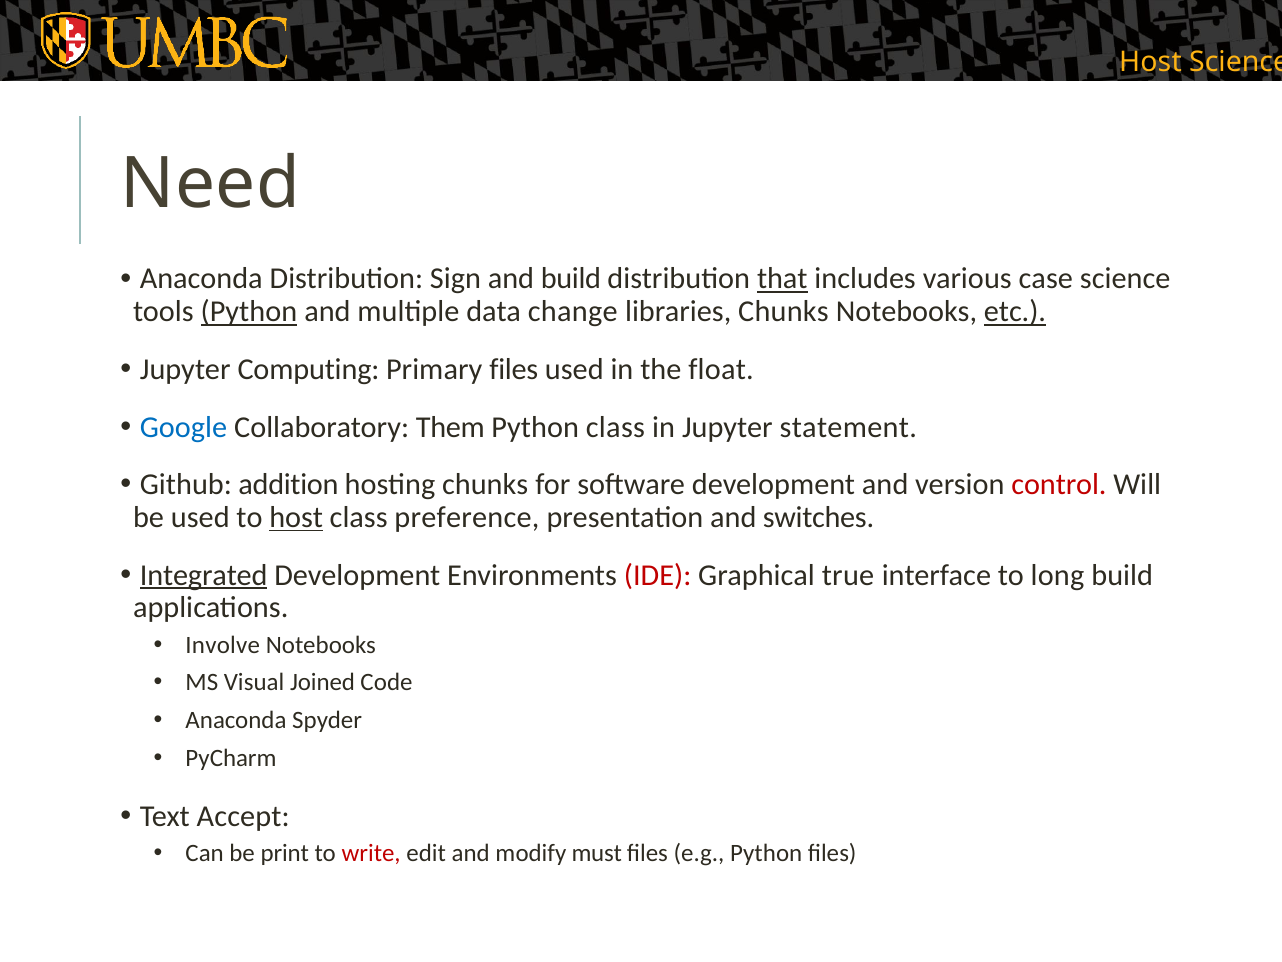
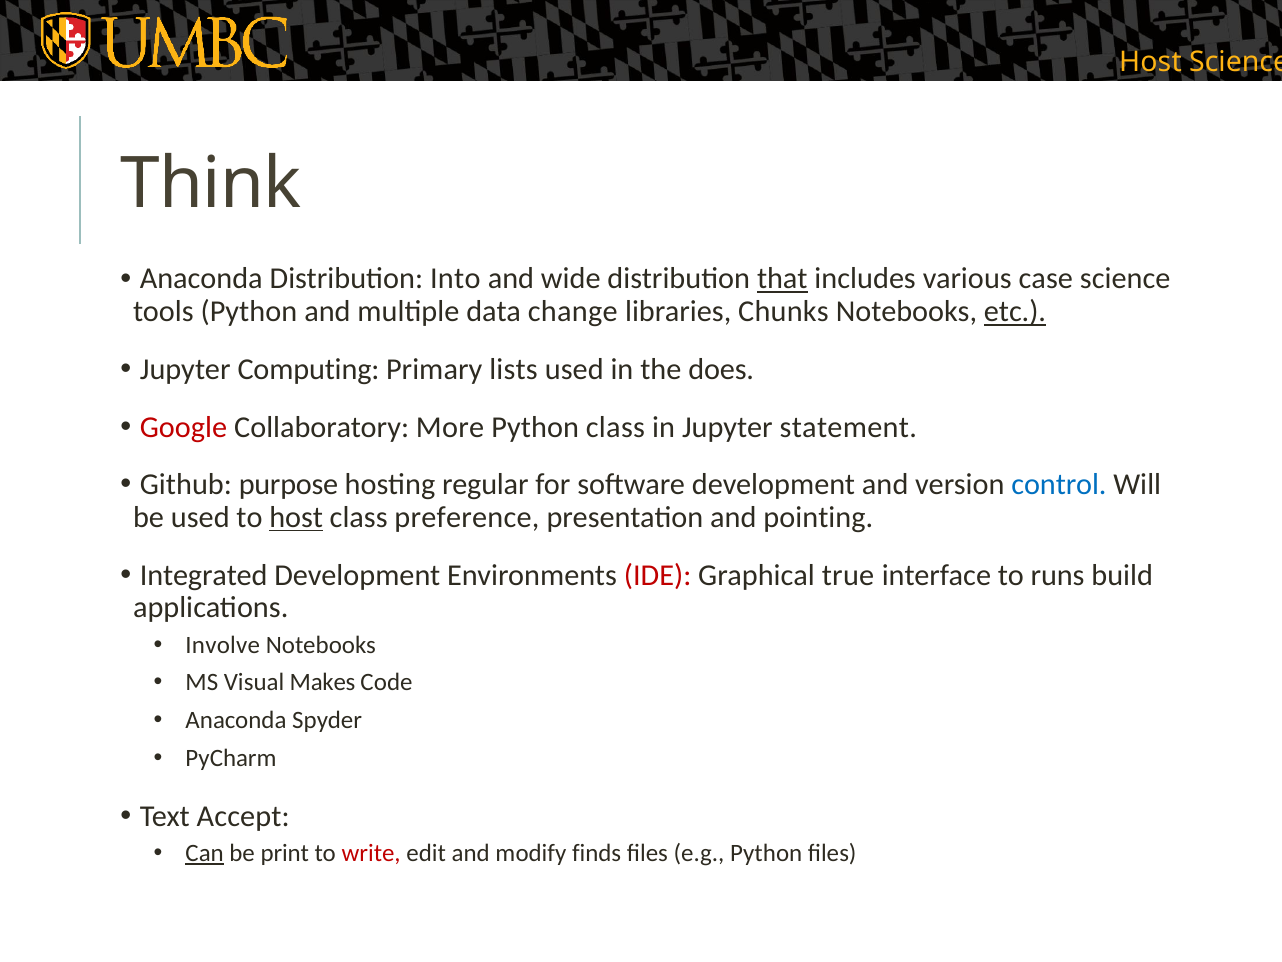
Need: Need -> Think
Sign: Sign -> Into
and build: build -> wide
Python at (249, 312) underline: present -> none
Primary files: files -> lists
float: float -> does
Google colour: blue -> red
Them: Them -> More
addition: addition -> purpose
hosting chunks: chunks -> regular
control colour: red -> blue
switches: switches -> pointing
Integrated underline: present -> none
long: long -> runs
Joined: Joined -> Makes
Can underline: none -> present
must: must -> finds
